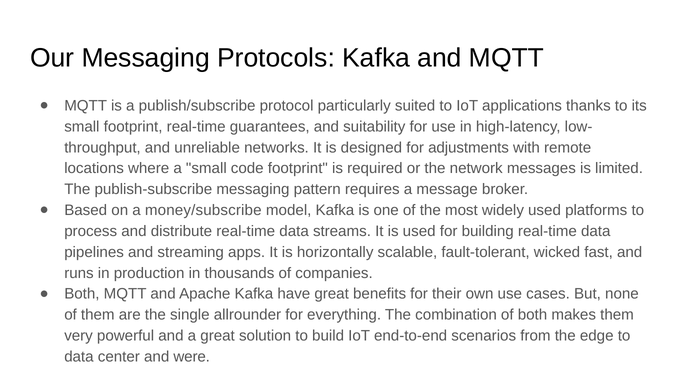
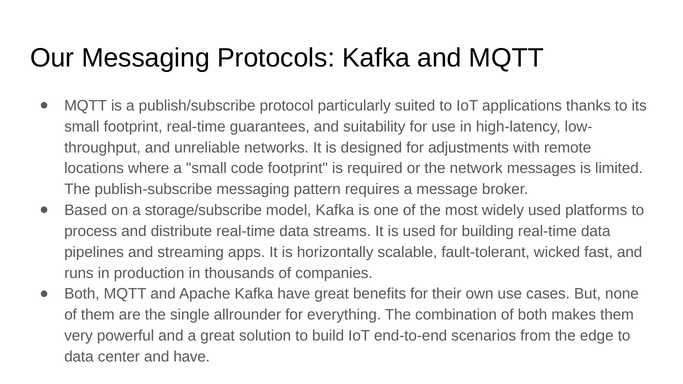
money/subscribe: money/subscribe -> storage/subscribe
and were: were -> have
